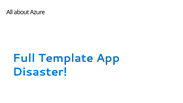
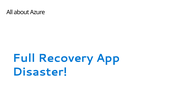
Template: Template -> Recovery
